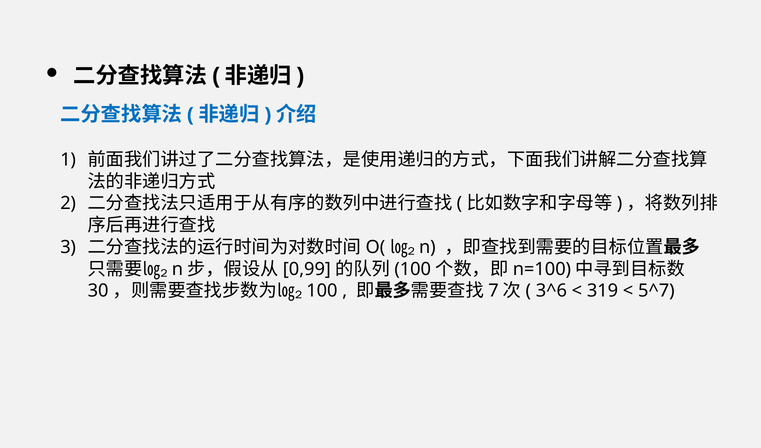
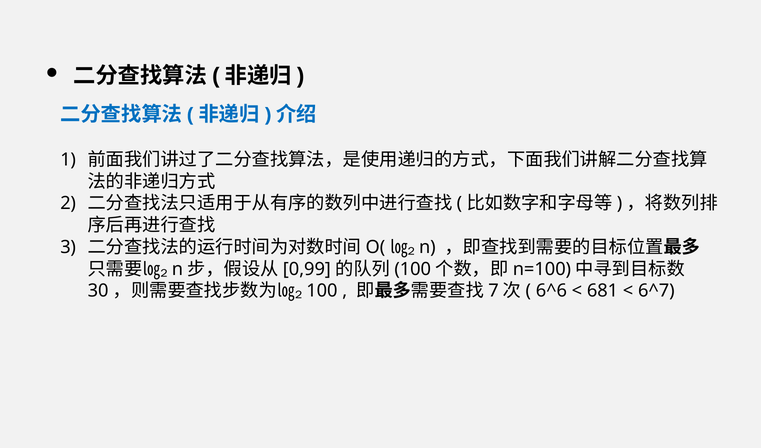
3^6: 3^6 -> 6^6
319: 319 -> 681
5^7: 5^7 -> 6^7
